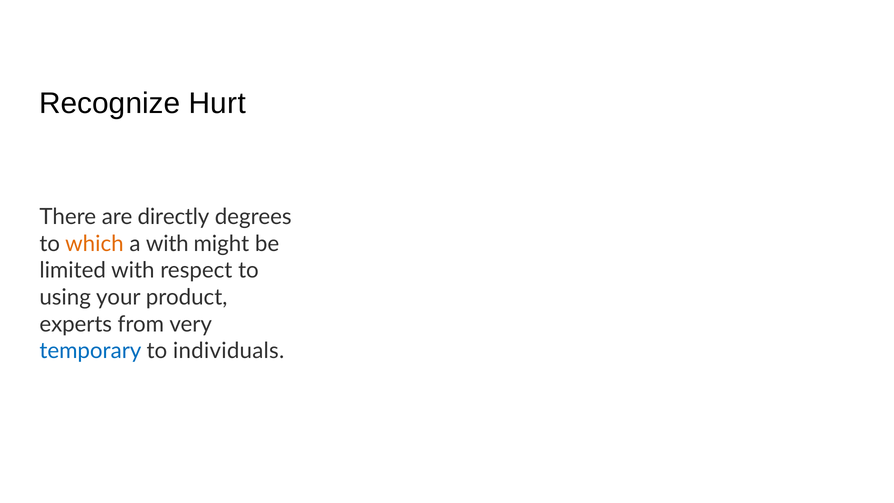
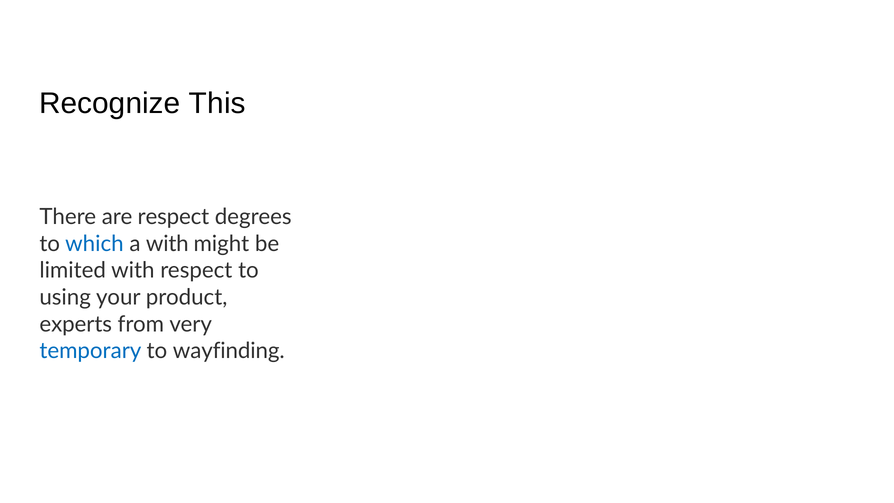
Hurt: Hurt -> This
are directly: directly -> respect
which colour: orange -> blue
individuals: individuals -> wayfinding
